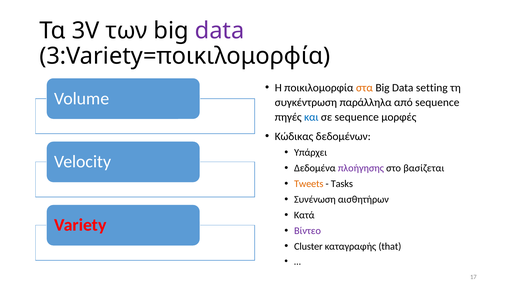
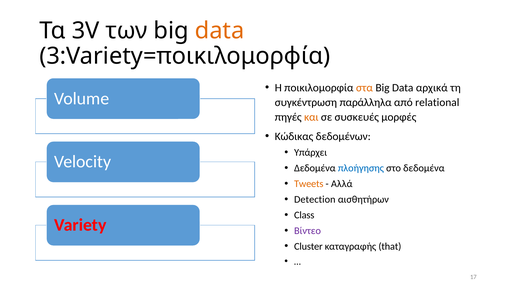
data at (220, 31) colour: purple -> orange
setting: setting -> αρχικά
από sequence: sequence -> relational
και colour: blue -> orange
σε sequence: sequence -> συσκευές
πλοήγησης colour: purple -> blue
στο βασίζεται: βασίζεται -> δεδομένα
Tasks: Tasks -> Αλλά
Συνένωση: Συνένωση -> Detection
Κατά: Κατά -> Class
